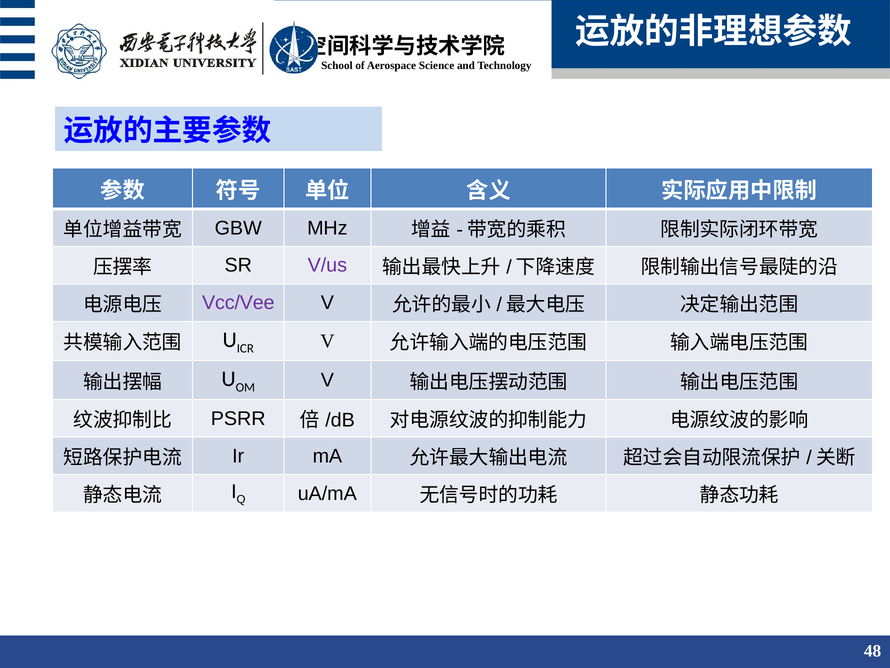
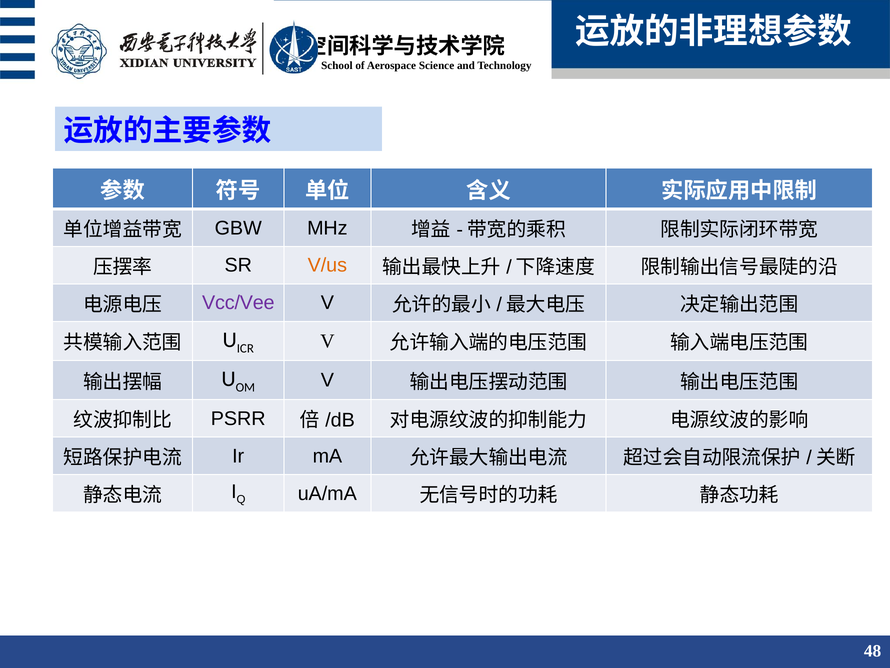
V/us colour: purple -> orange
